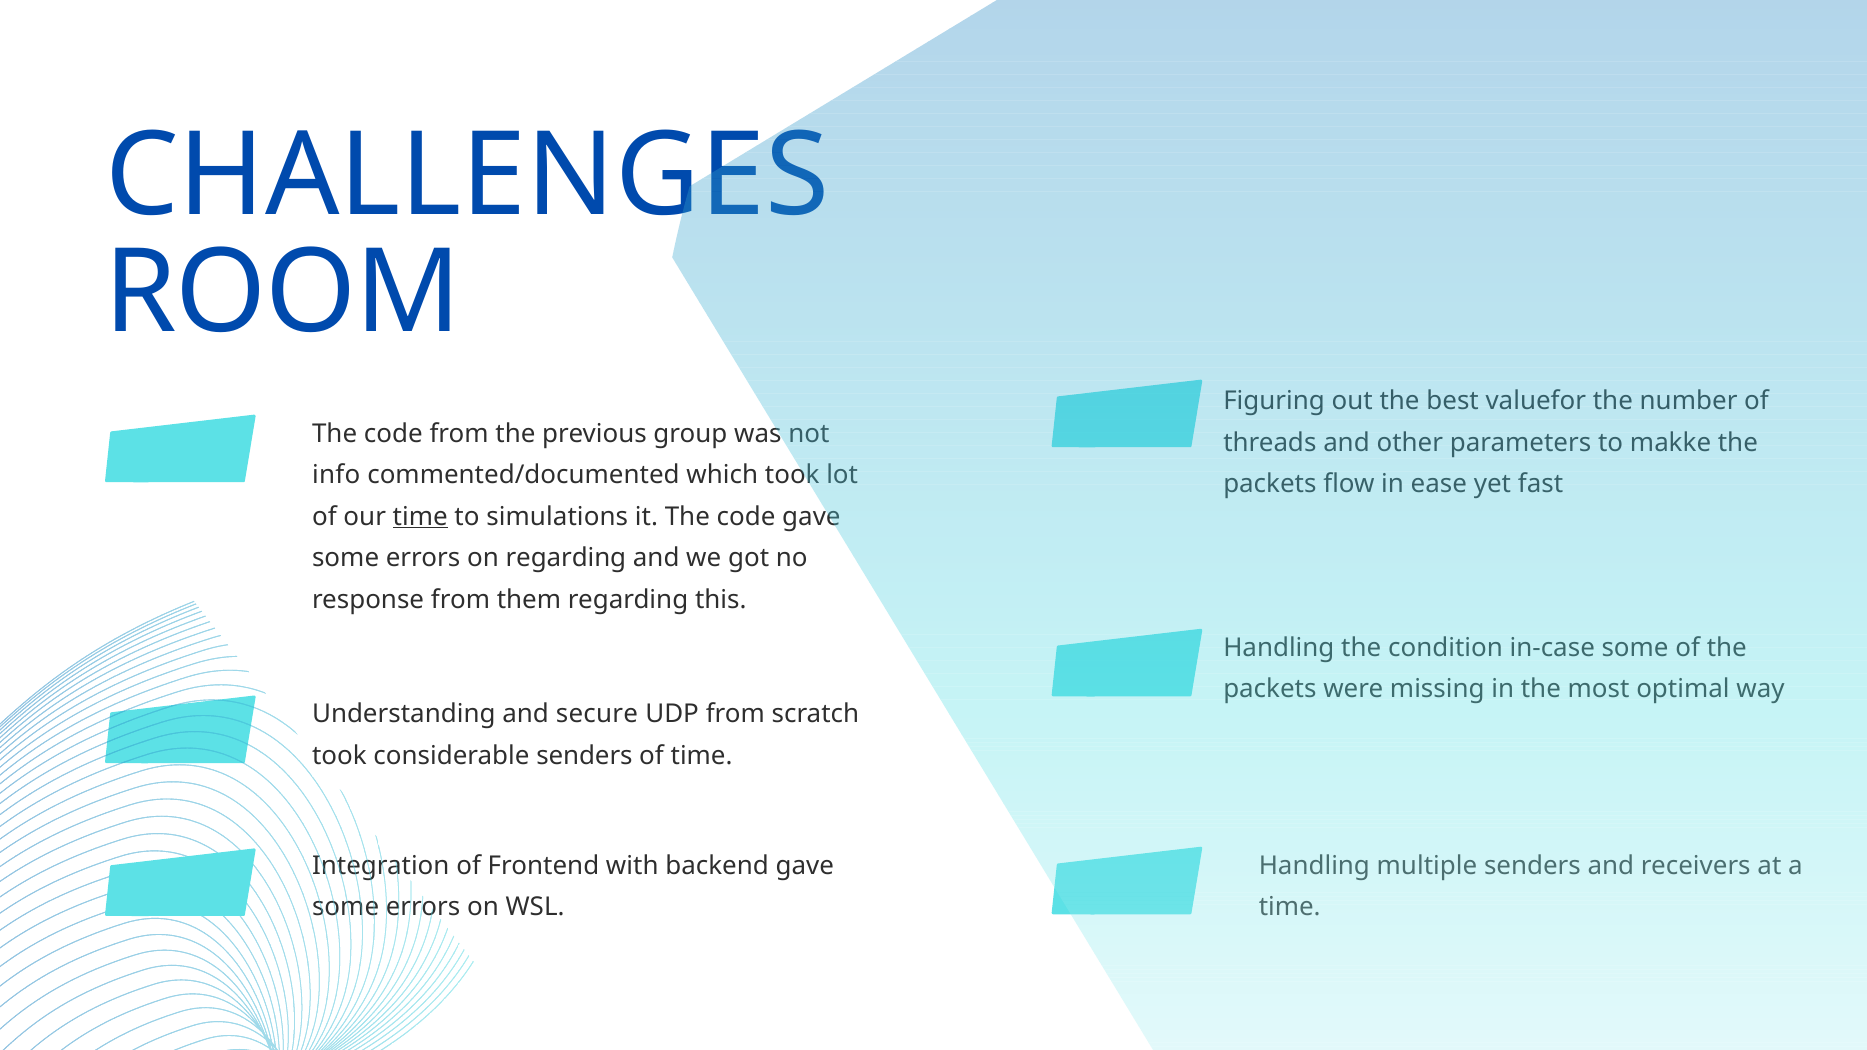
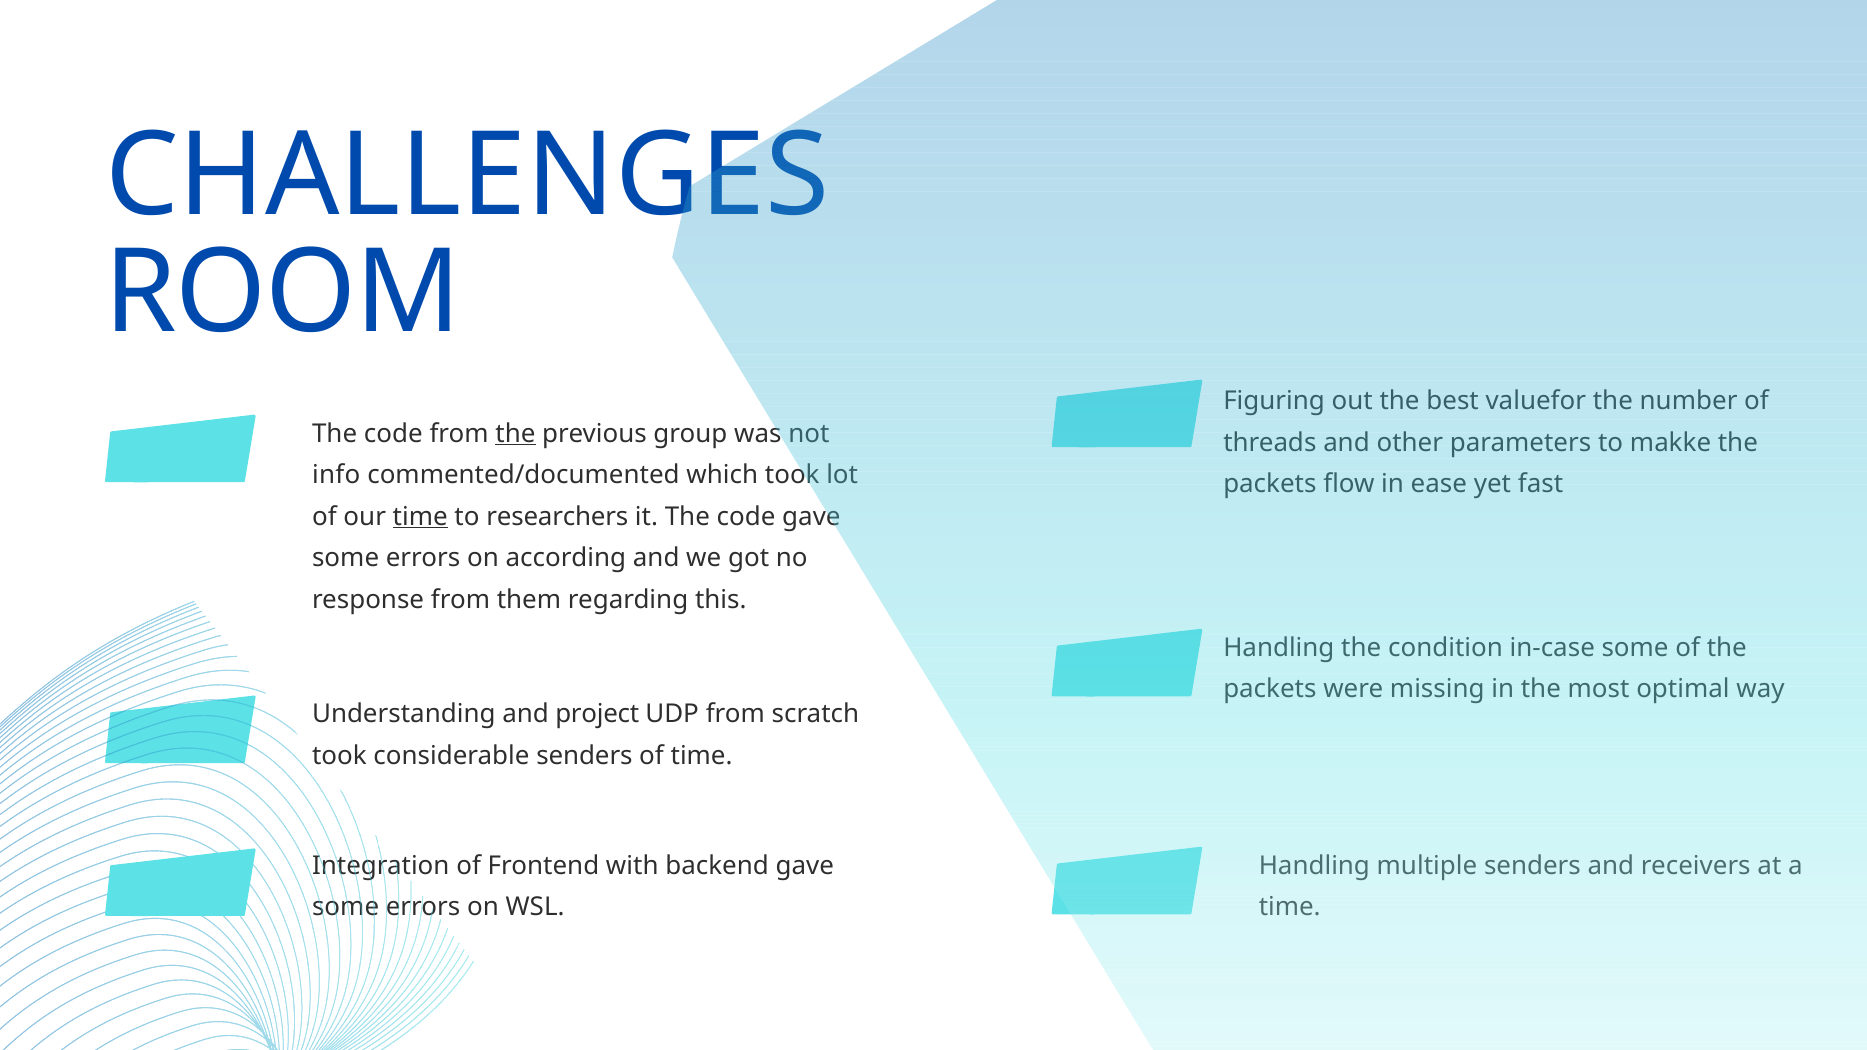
the at (515, 434) underline: none -> present
simulations: simulations -> researchers
regarding at (566, 558): regarding -> according
secure: secure -> project
